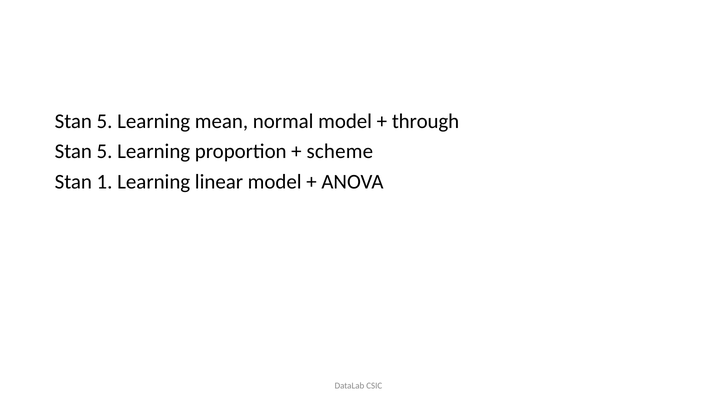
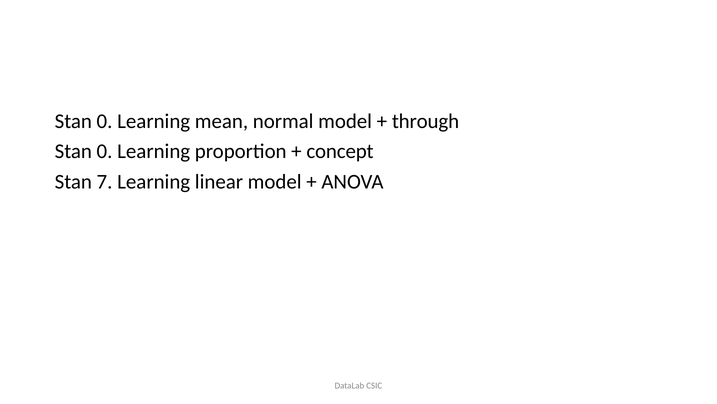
5 at (105, 121): 5 -> 0
5 at (105, 151): 5 -> 0
scheme: scheme -> concept
1: 1 -> 7
